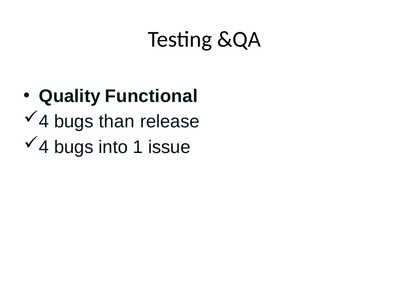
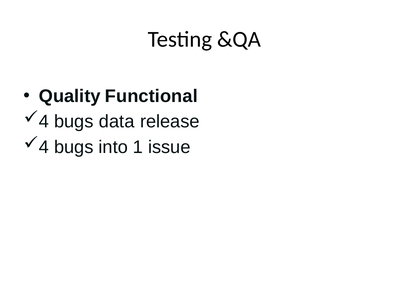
than: than -> data
